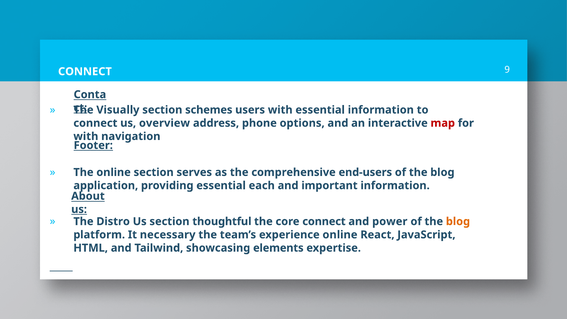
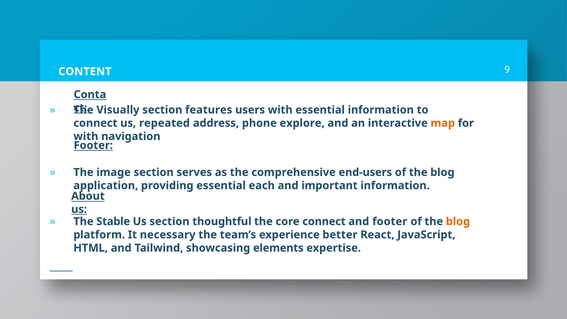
CONNECT at (85, 72): CONNECT -> CONTENT
schemes: schemes -> features
overview: overview -> repeated
options: options -> explore
map colour: red -> orange
The online: online -> image
Distro: Distro -> Stable
and power: power -> footer
experience online: online -> better
